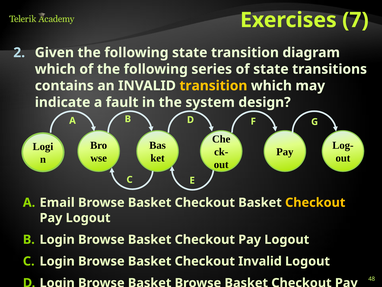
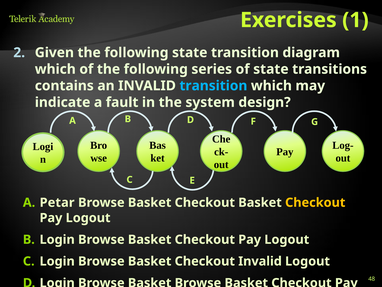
7: 7 -> 1
transition at (213, 86) colour: yellow -> light blue
Email: Email -> Petar
